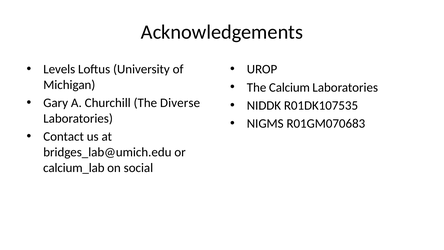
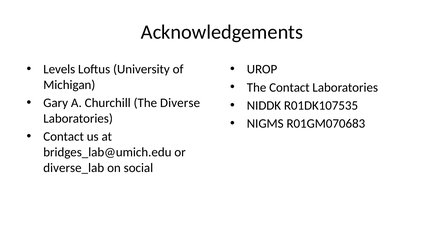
The Calcium: Calcium -> Contact
calcium_lab: calcium_lab -> diverse_lab
